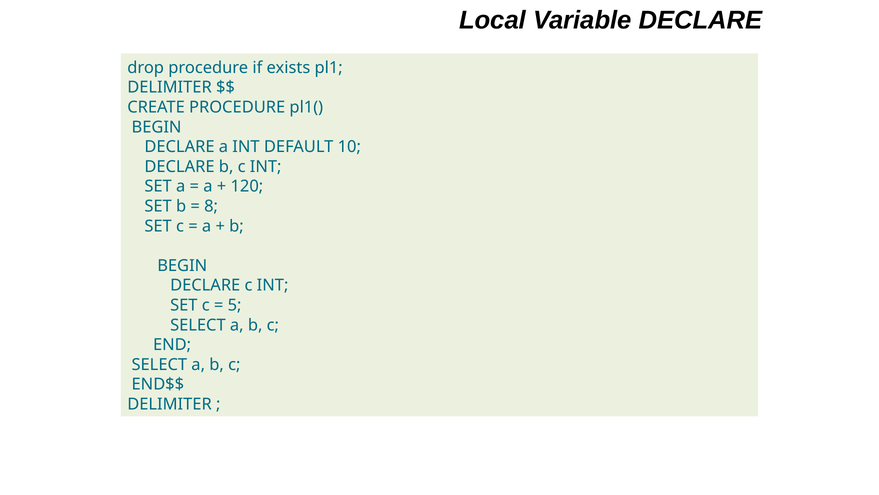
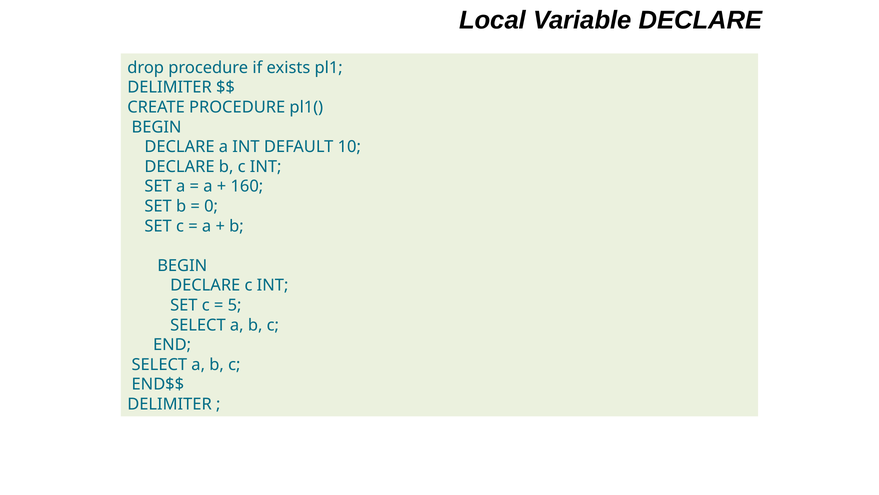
120: 120 -> 160
8: 8 -> 0
